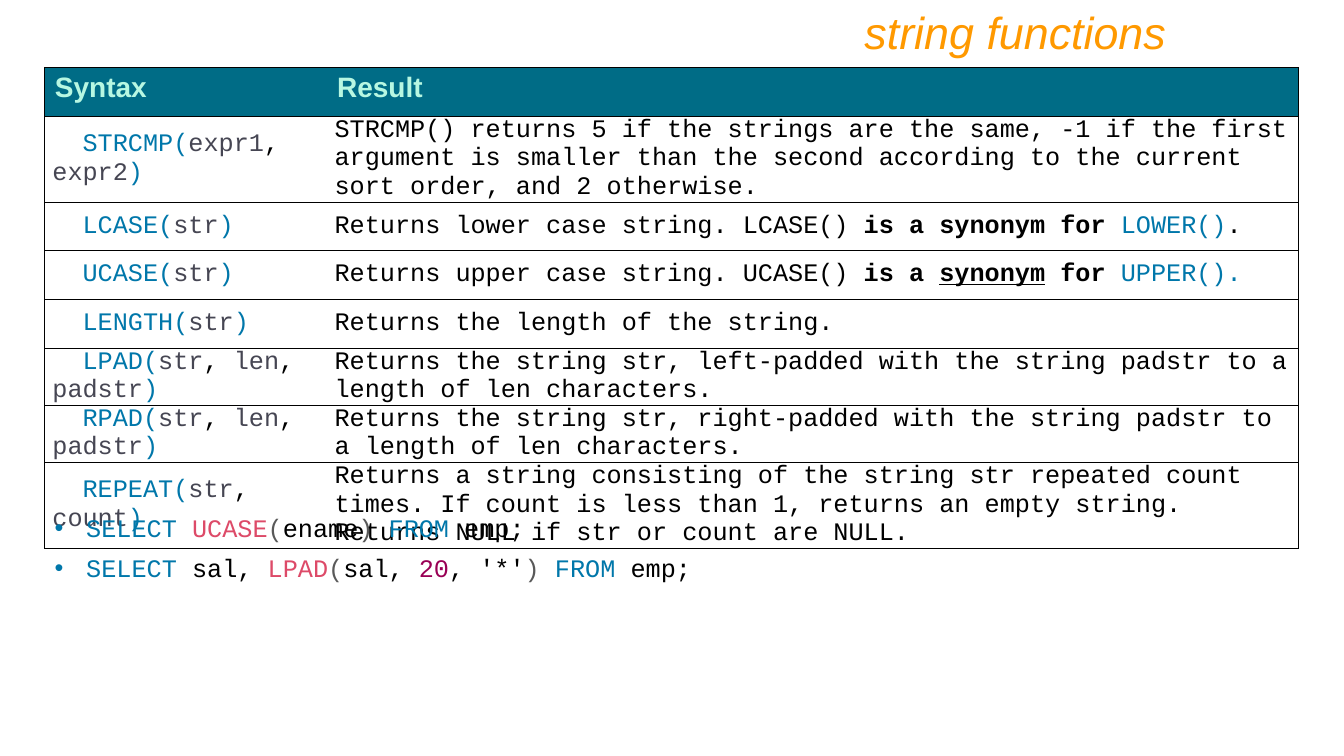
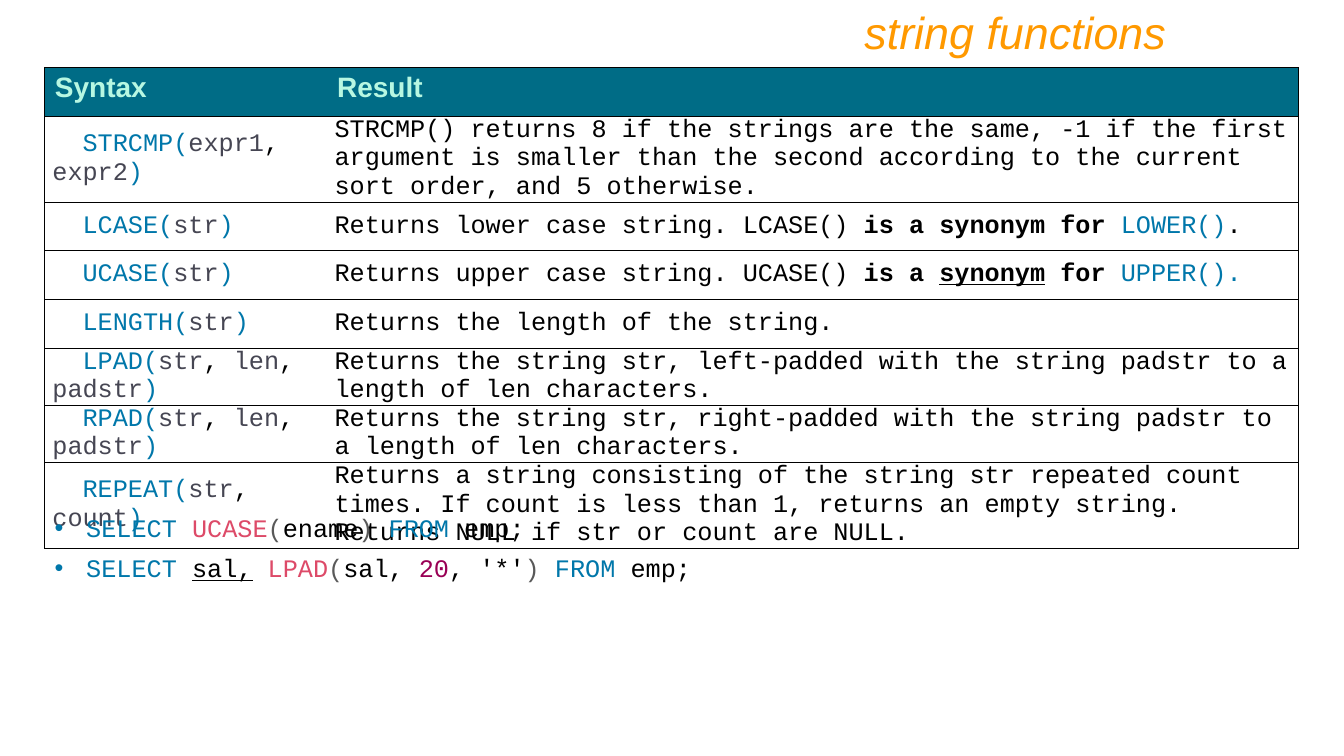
5: 5 -> 8
2: 2 -> 5
sal underline: none -> present
